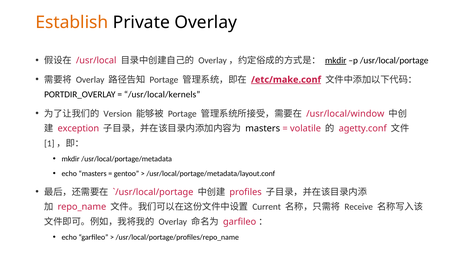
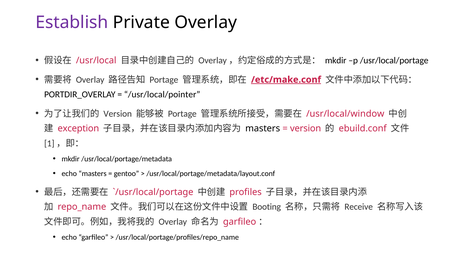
Establish colour: orange -> purple
mkdir at (336, 61) underline: present -> none
/usr/local/kernels: /usr/local/kernels -> /usr/local/pointer
volatile at (306, 129): volatile -> version
agetty.conf: agetty.conf -> ebuild.conf
Current: Current -> Booting
